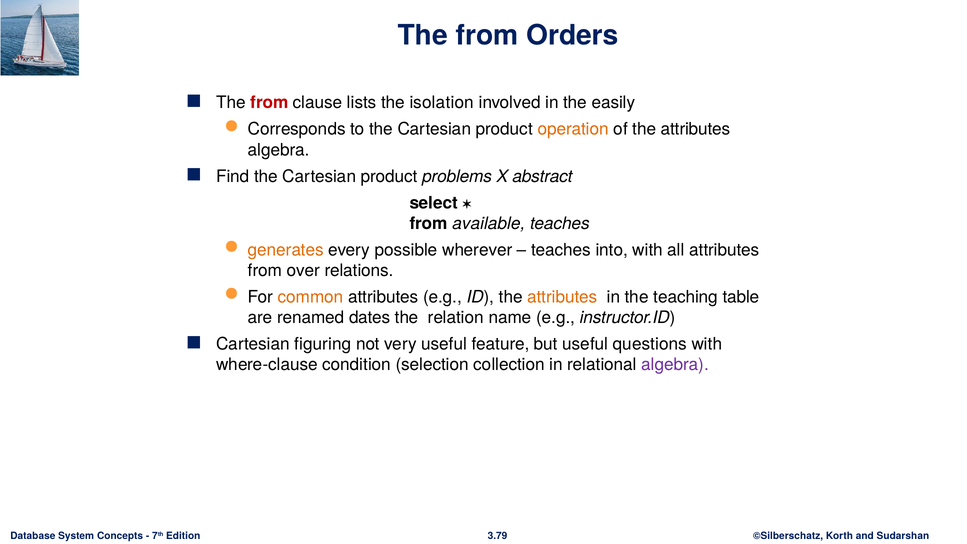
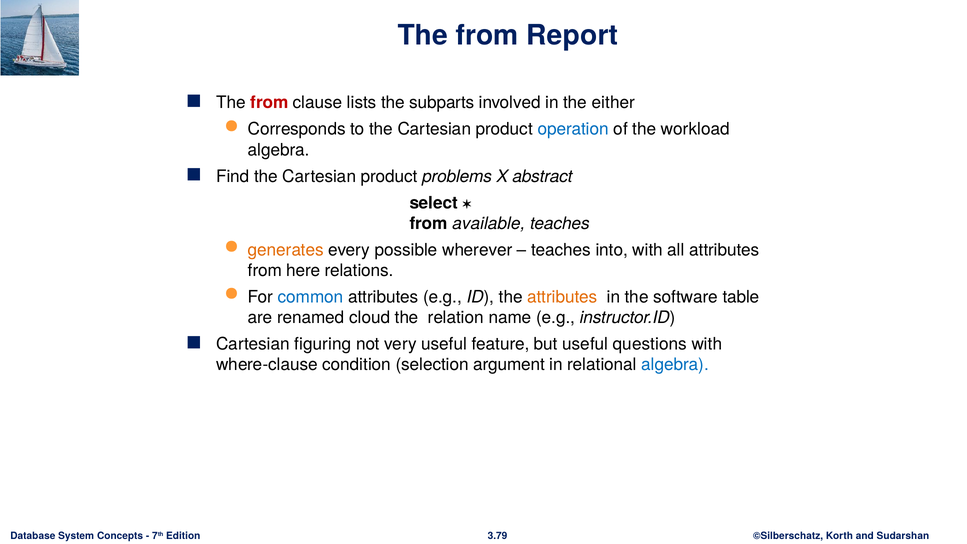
Orders: Orders -> Report
isolation: isolation -> subparts
easily: easily -> either
operation colour: orange -> blue
of the attributes: attributes -> workload
over: over -> here
common colour: orange -> blue
teaching: teaching -> software
dates: dates -> cloud
collection: collection -> argument
algebra at (675, 365) colour: purple -> blue
